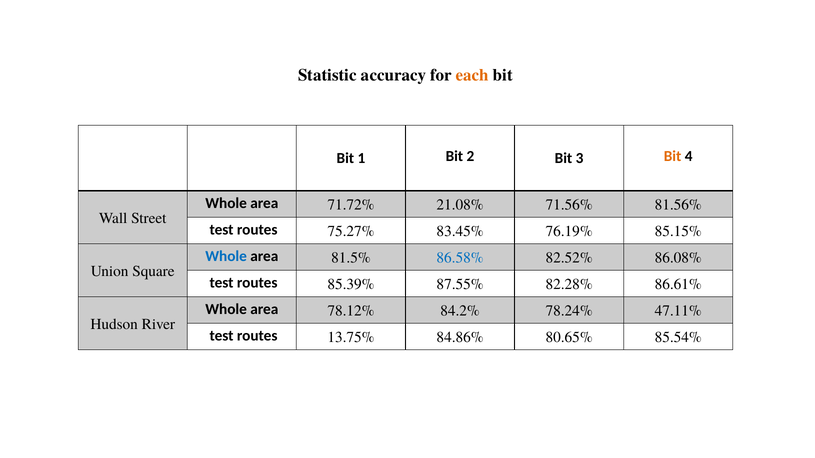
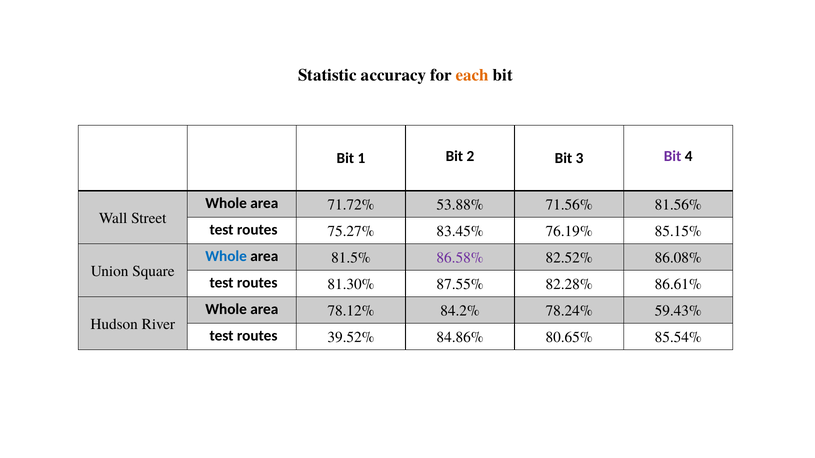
Bit at (673, 156) colour: orange -> purple
21.08%: 21.08% -> 53.88%
86.58% colour: blue -> purple
85.39%: 85.39% -> 81.30%
47.11%: 47.11% -> 59.43%
13.75%: 13.75% -> 39.52%
